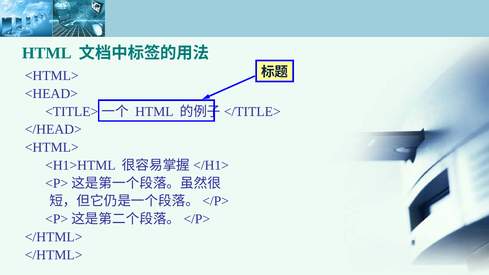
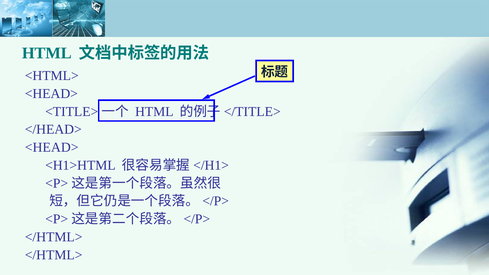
<HTML> at (52, 147): <HTML> -> <HEAD>
